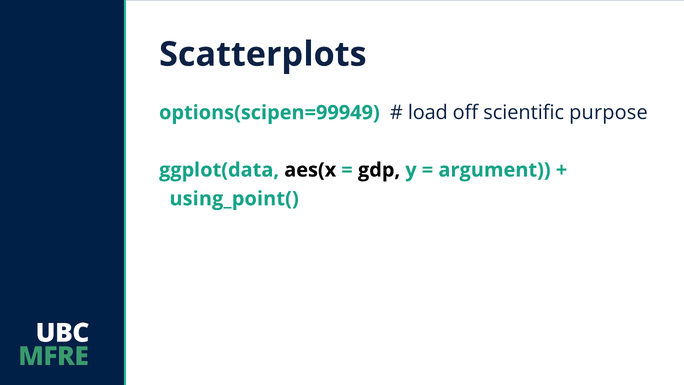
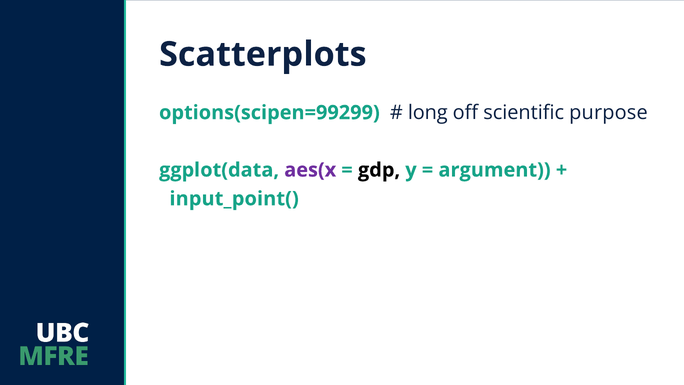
options(scipen=99949: options(scipen=99949 -> options(scipen=99299
load: load -> long
aes(x colour: black -> purple
using_point(: using_point( -> input_point(
